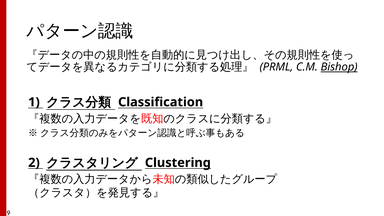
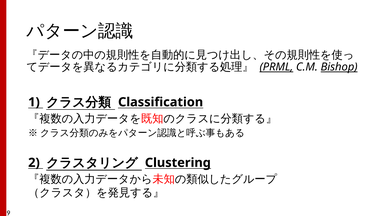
PRML underline: none -> present
